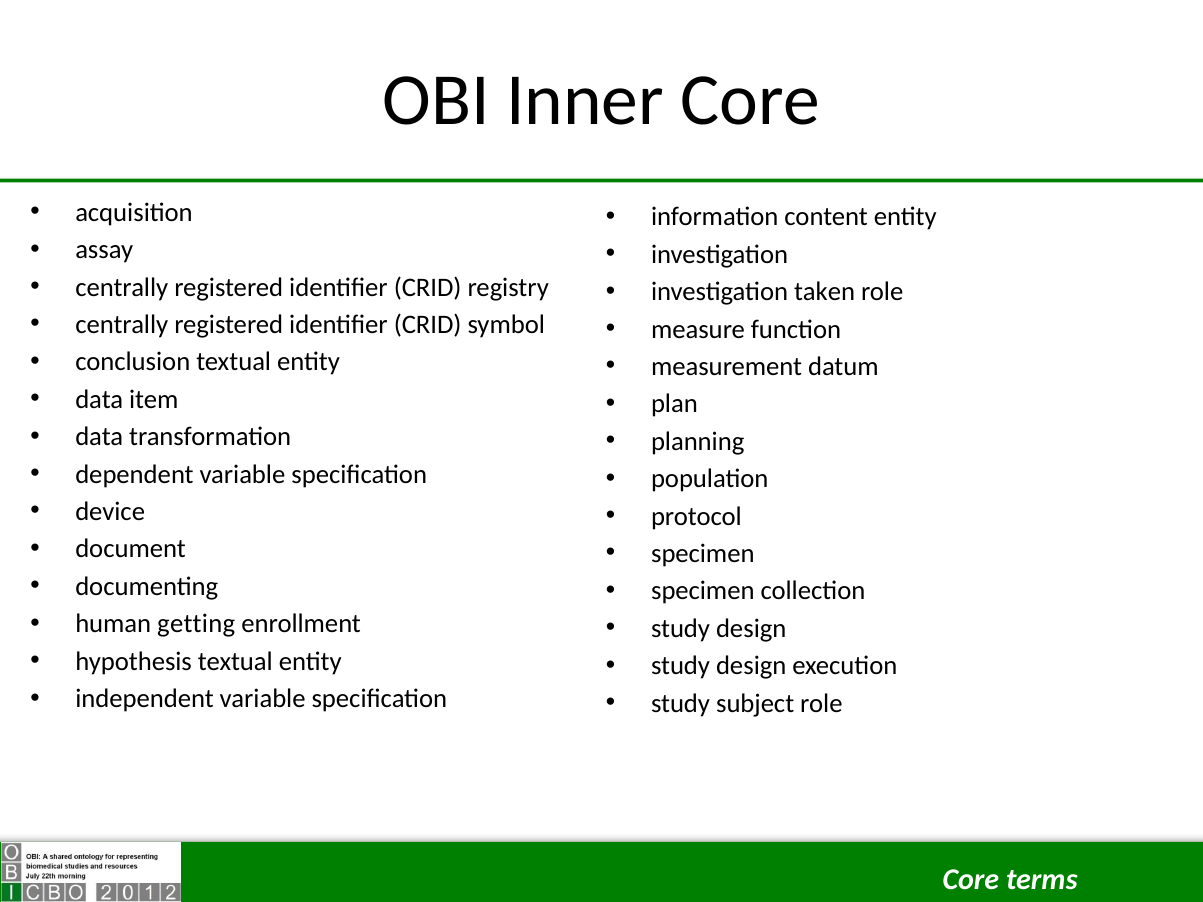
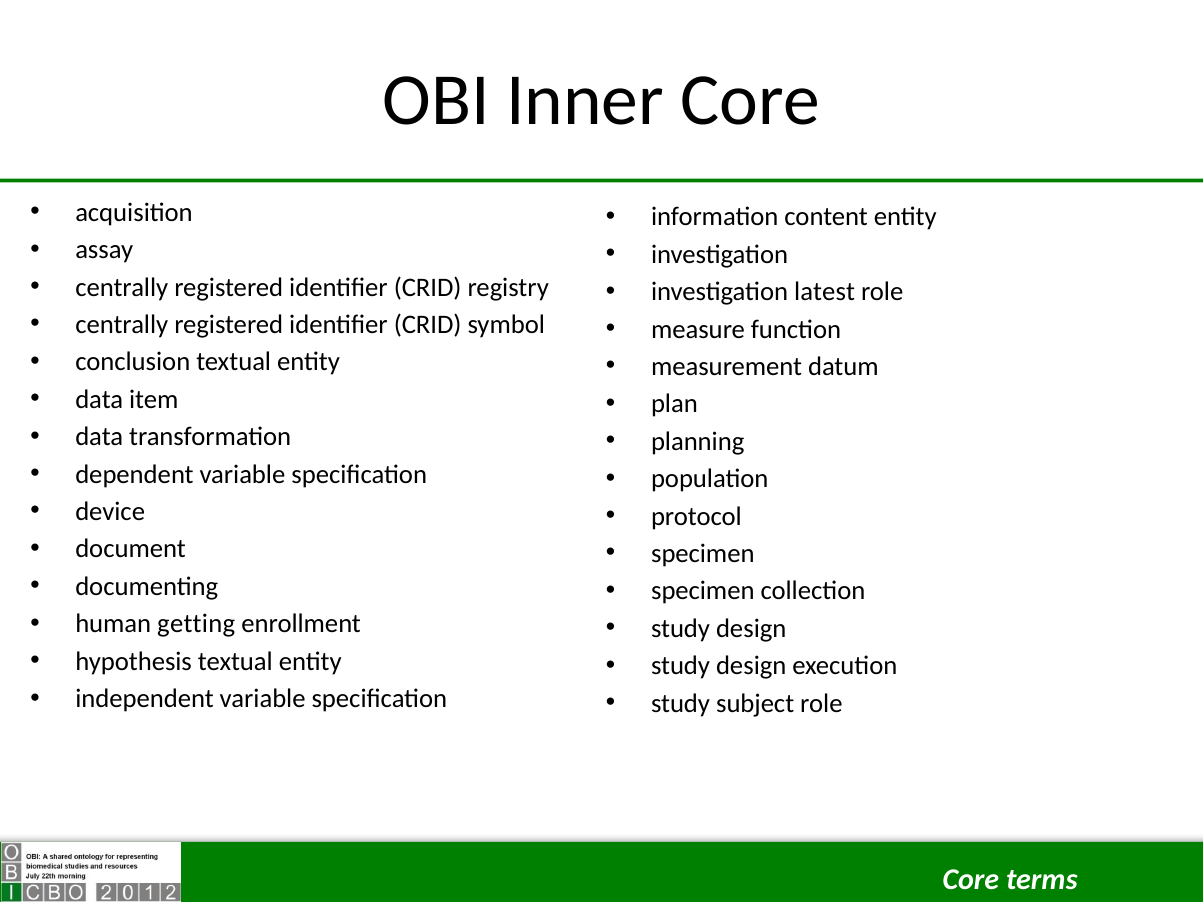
taken: taken -> latest
